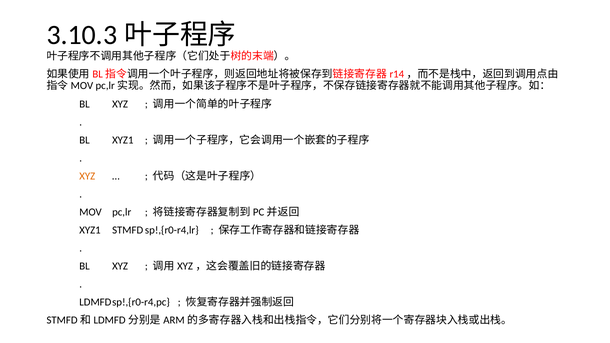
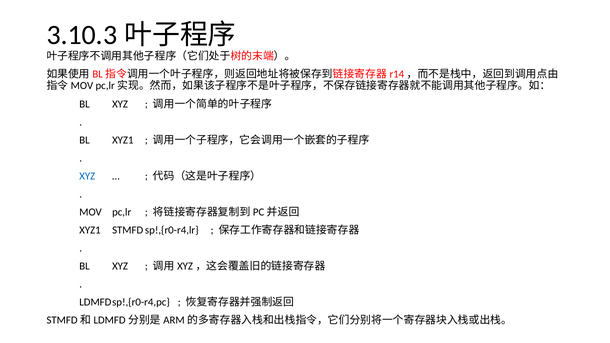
XYZ at (87, 176) colour: orange -> blue
